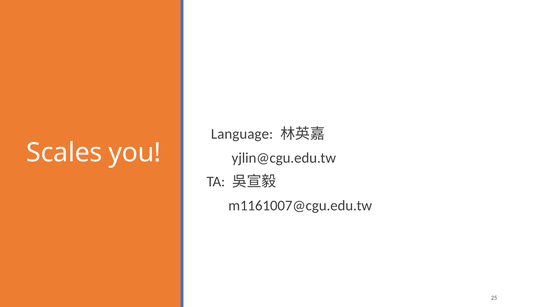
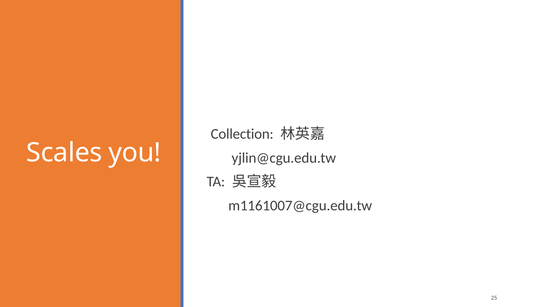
Language: Language -> Collection
